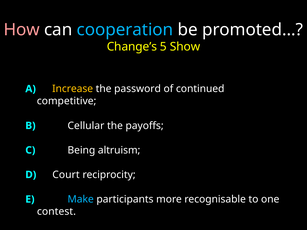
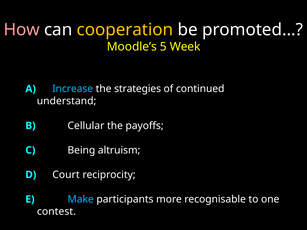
cooperation colour: light blue -> yellow
Change’s: Change’s -> Moodle’s
Show: Show -> Week
Increase colour: yellow -> light blue
password: password -> strategies
competitive: competitive -> understand
